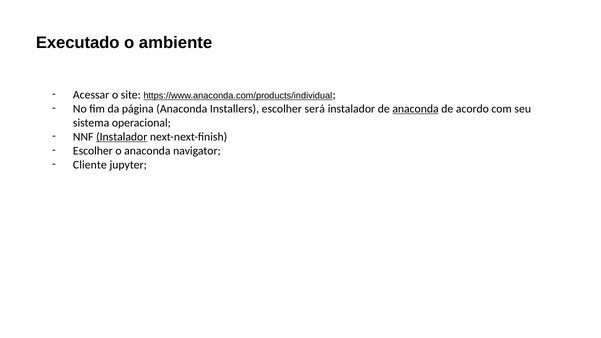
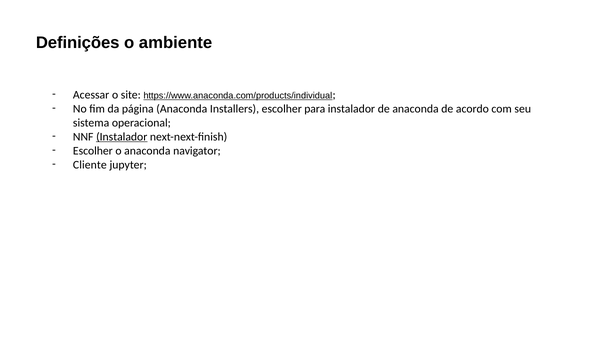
Executado: Executado -> Definições
será: será -> para
anaconda at (416, 109) underline: present -> none
